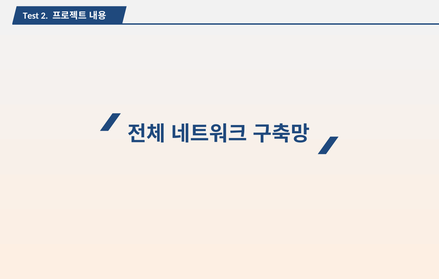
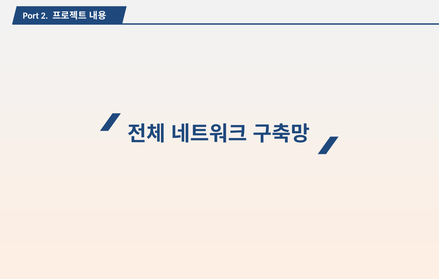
Test: Test -> Port
